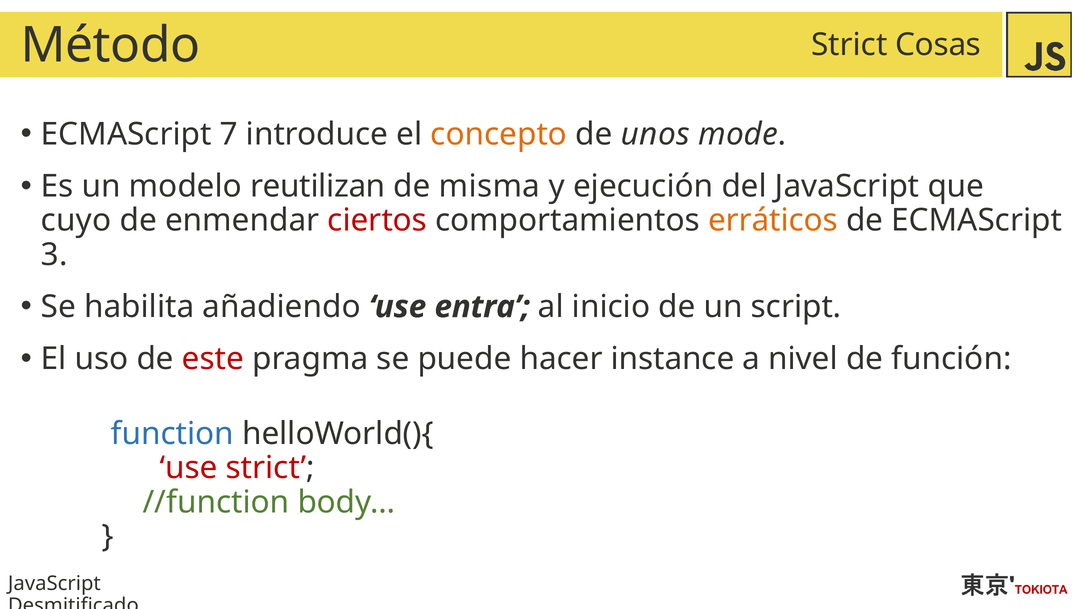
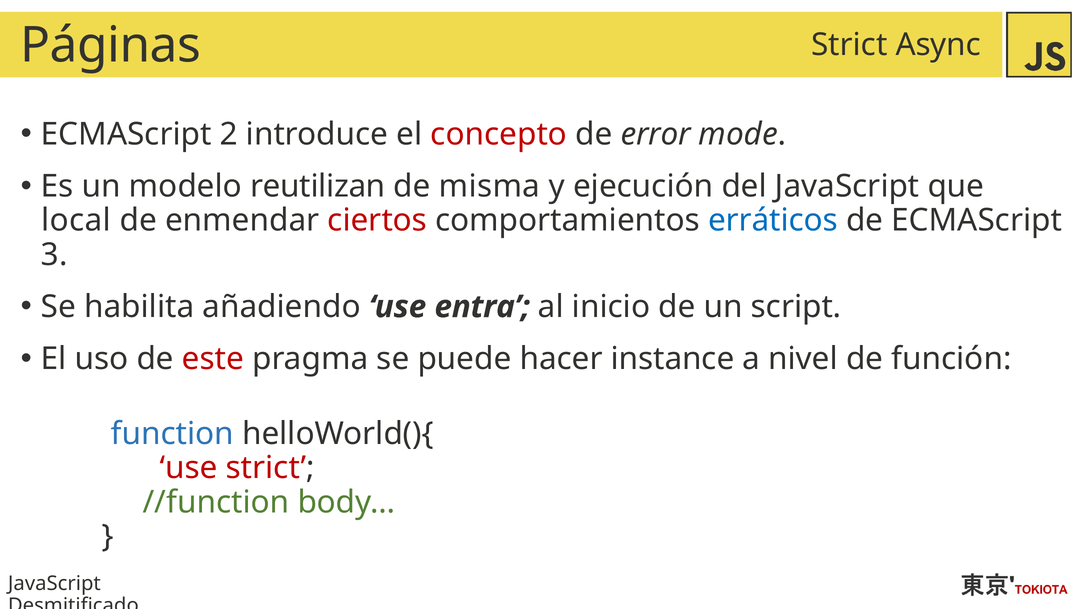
Método: Método -> Páginas
Cosas: Cosas -> Async
7: 7 -> 2
concepto colour: orange -> red
unos: unos -> error
cuyo: cuyo -> local
erráticos colour: orange -> blue
